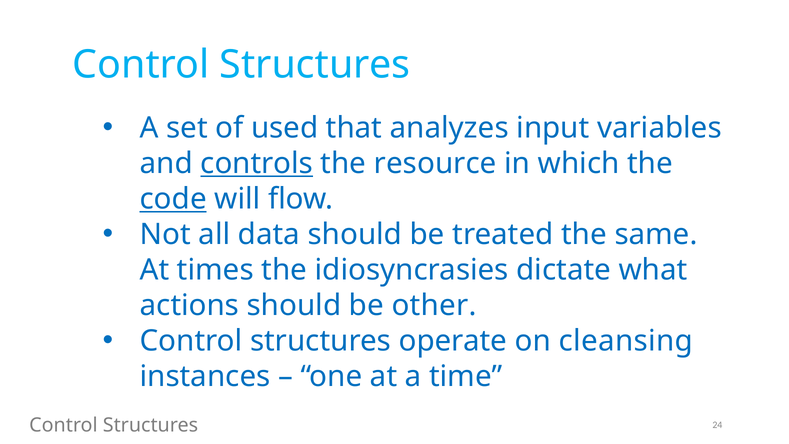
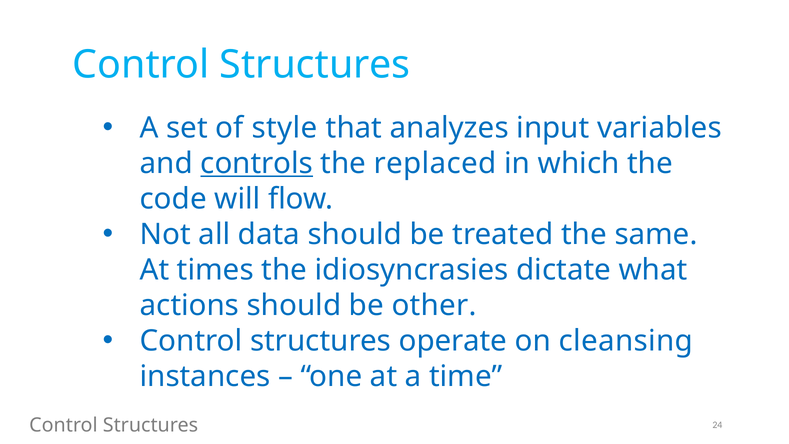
used: used -> style
resource: resource -> replaced
code underline: present -> none
